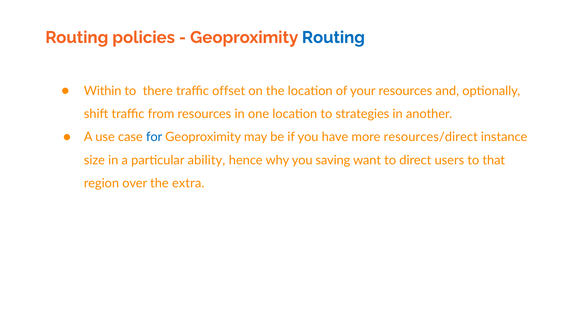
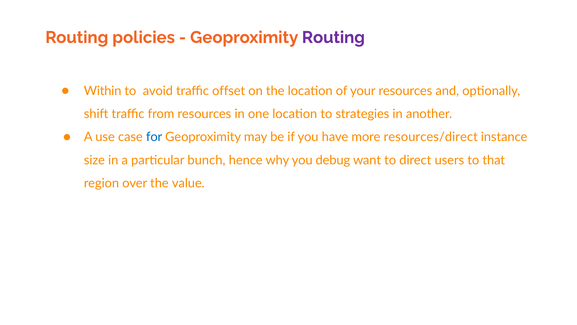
Routing at (333, 37) colour: blue -> purple
there: there -> avoid
ability: ability -> bunch
saving: saving -> debug
extra: extra -> value
